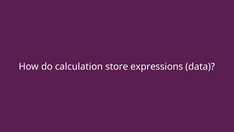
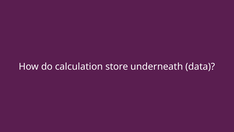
expressions: expressions -> underneath
